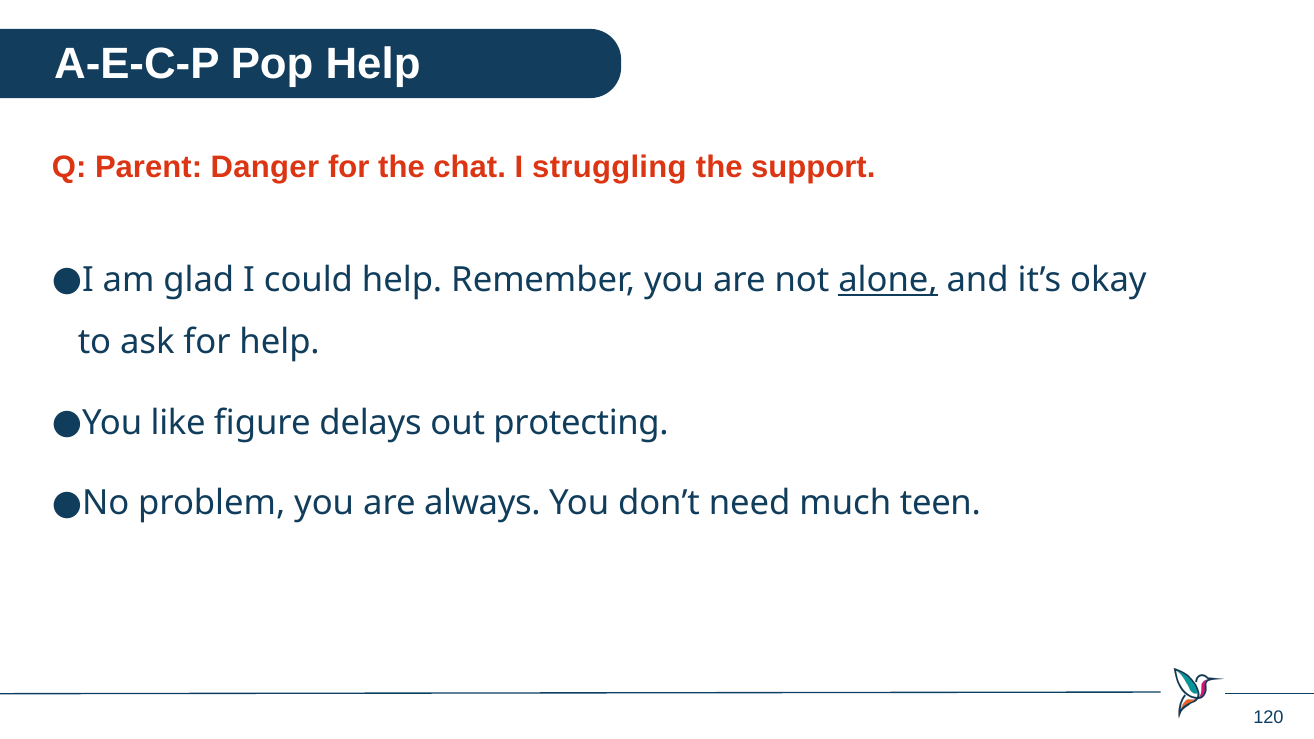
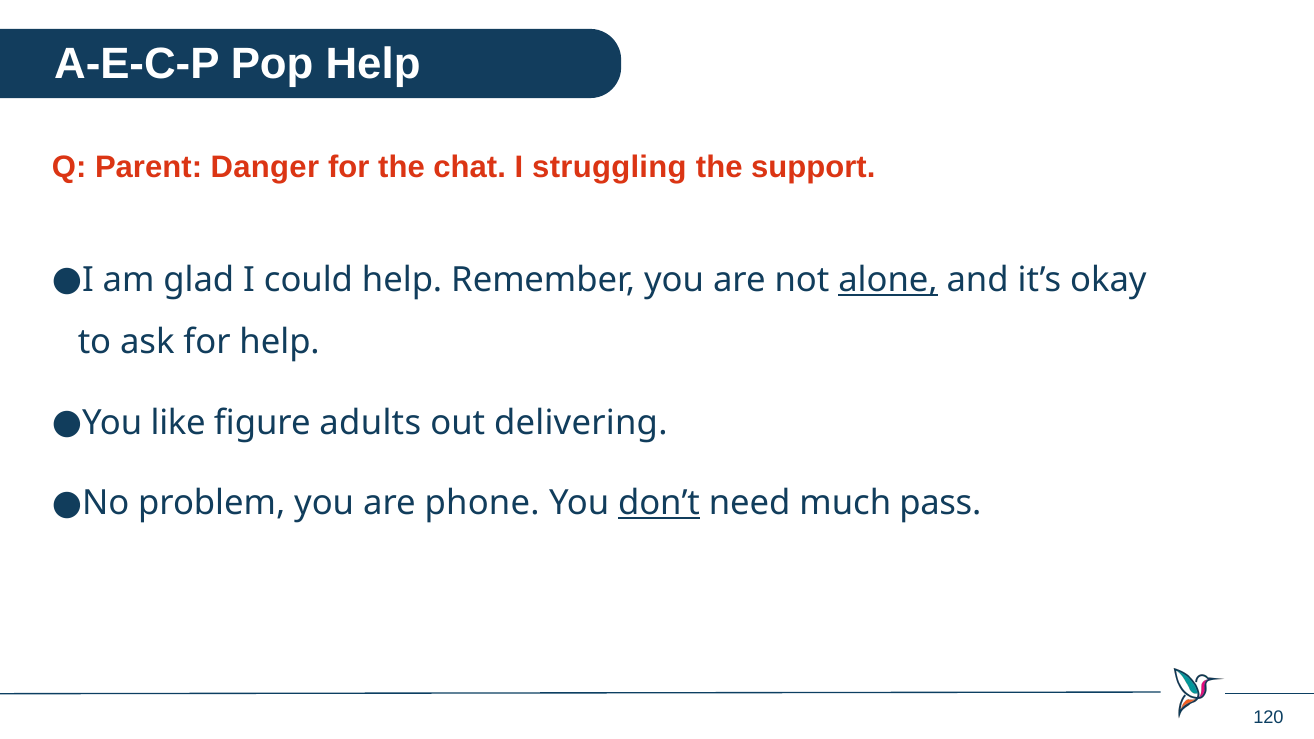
delays: delays -> adults
protecting: protecting -> delivering
always: always -> phone
don’t underline: none -> present
teen: teen -> pass
